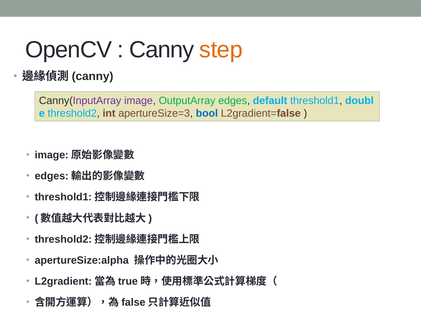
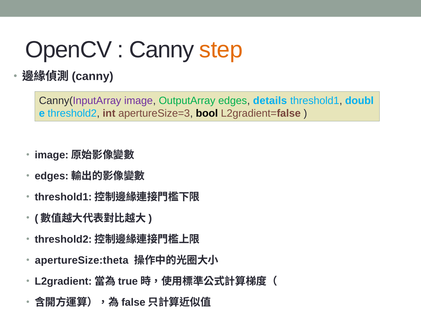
default: default -> details
bool colour: blue -> black
apertureSize:alpha: apertureSize:alpha -> apertureSize:theta
